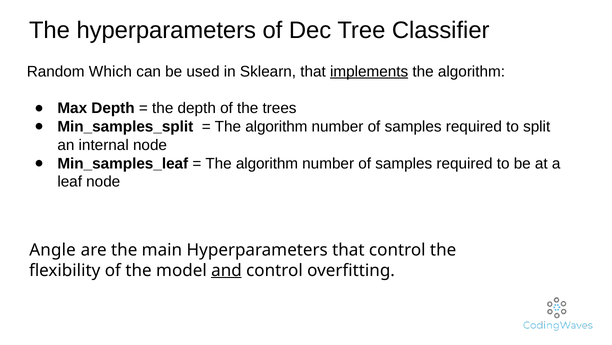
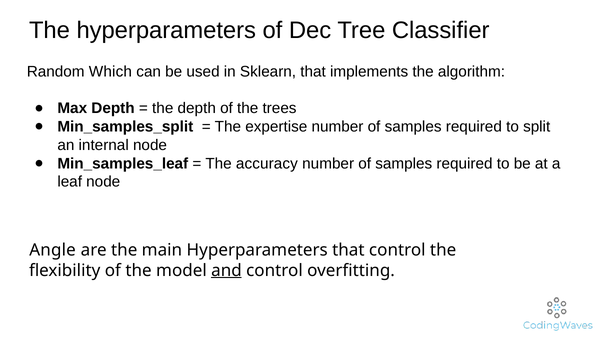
implements underline: present -> none
algorithm at (276, 126): algorithm -> expertise
algorithm at (267, 163): algorithm -> accuracy
